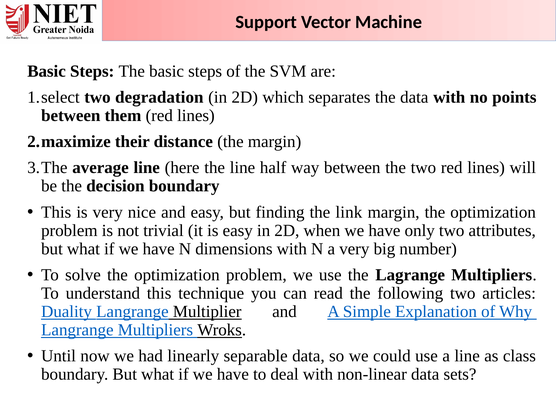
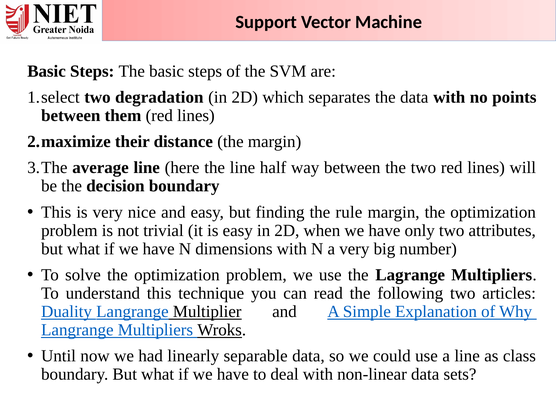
link: link -> rule
